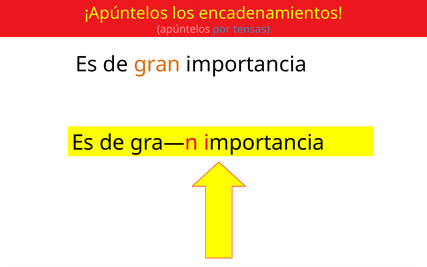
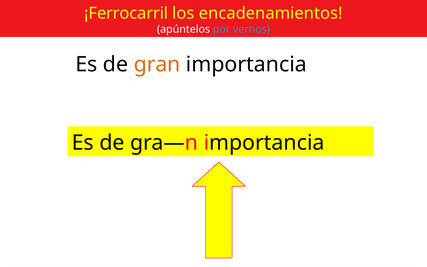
¡Apúntelos: ¡Apúntelos -> ¡Ferrocarril
apúntelos colour: pink -> white
tensas: tensas -> vernos
